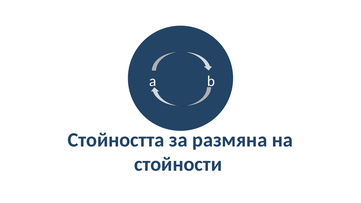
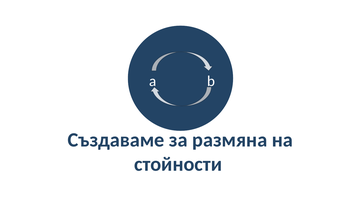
Стойността: Стойността -> Създаваме
